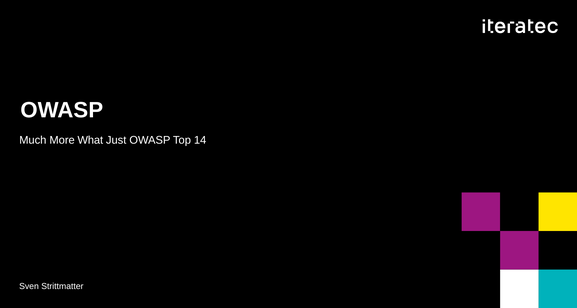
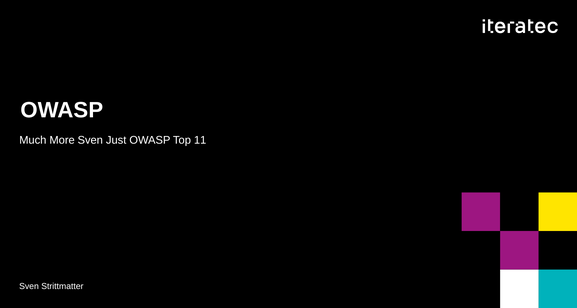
More What: What -> Sven
14: 14 -> 11
